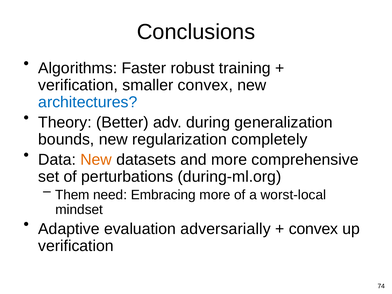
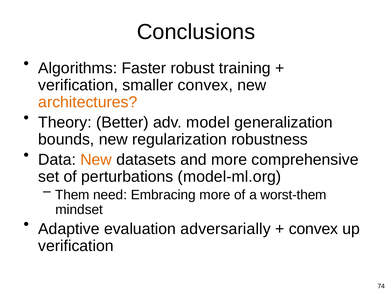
architectures colour: blue -> orange
during: during -> model
completely: completely -> robustness
during-ml.org: during-ml.org -> model-ml.org
worst-local: worst-local -> worst-them
